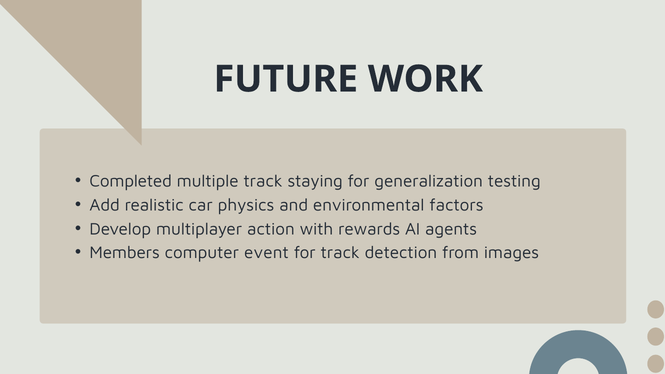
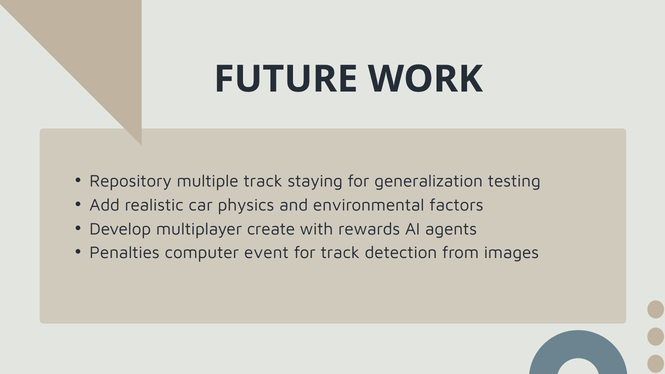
Completed: Completed -> Repository
action: action -> create
Members: Members -> Penalties
